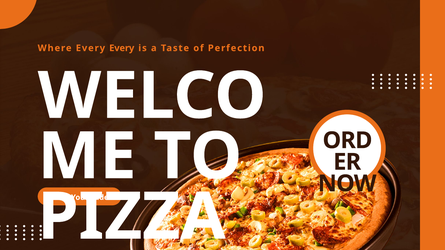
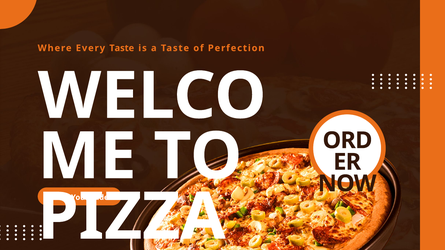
Every Every: Every -> Taste
